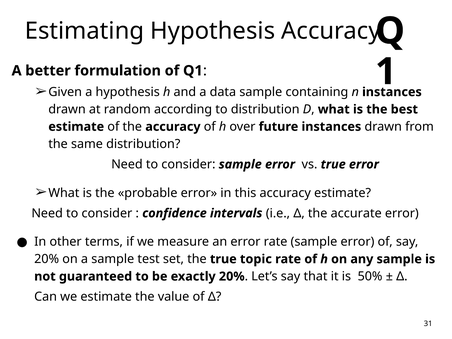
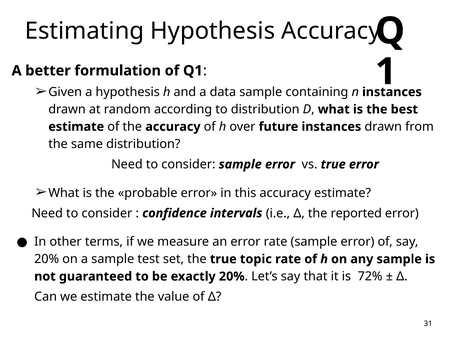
accurate: accurate -> reported
50%: 50% -> 72%
